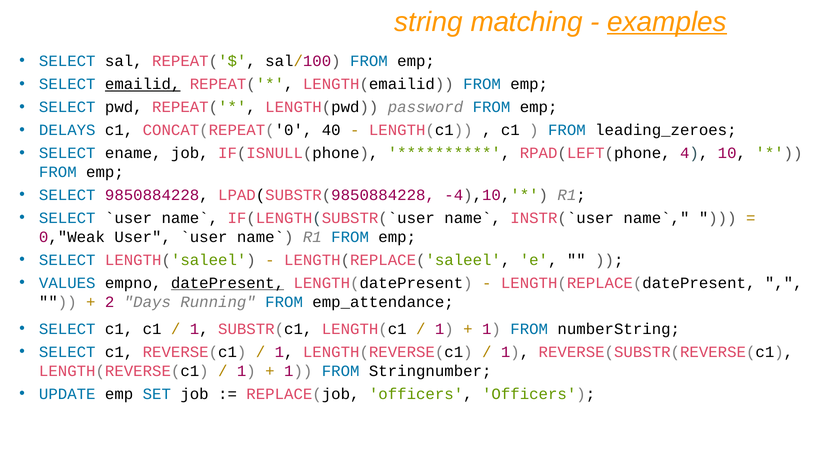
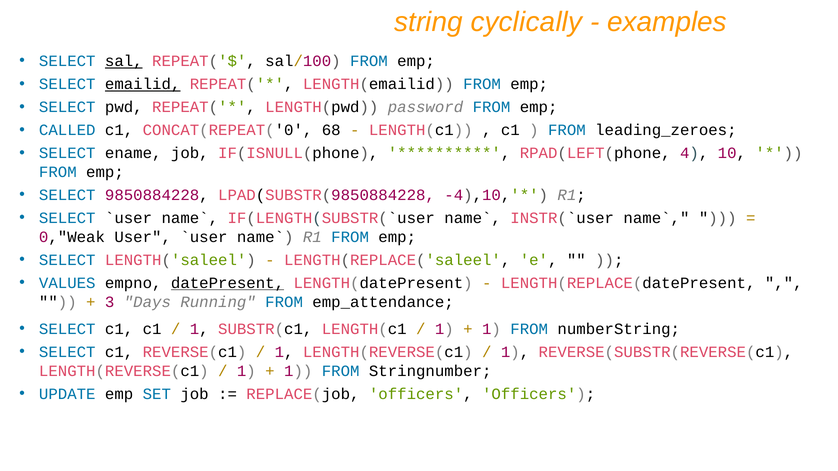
matching: matching -> cyclically
examples underline: present -> none
sal underline: none -> present
DELAYS: DELAYS -> CALLED
40: 40 -> 68
2: 2 -> 3
